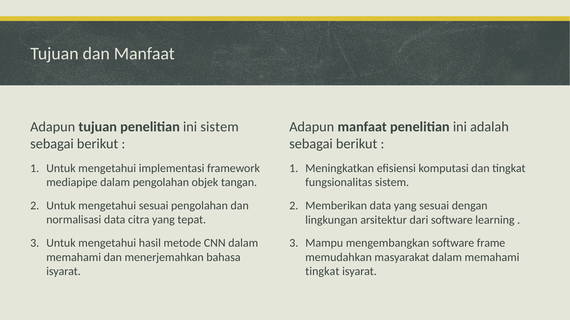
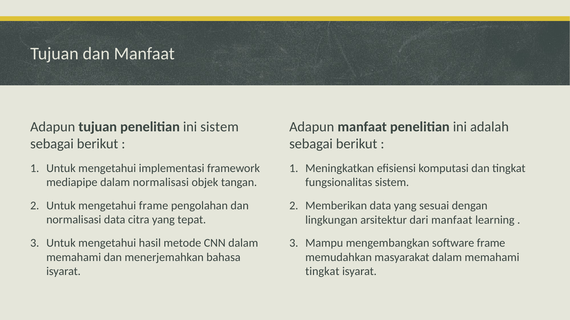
dalam pengolahan: pengolahan -> normalisasi
mengetahui sesuai: sesuai -> frame
dari software: software -> manfaat
